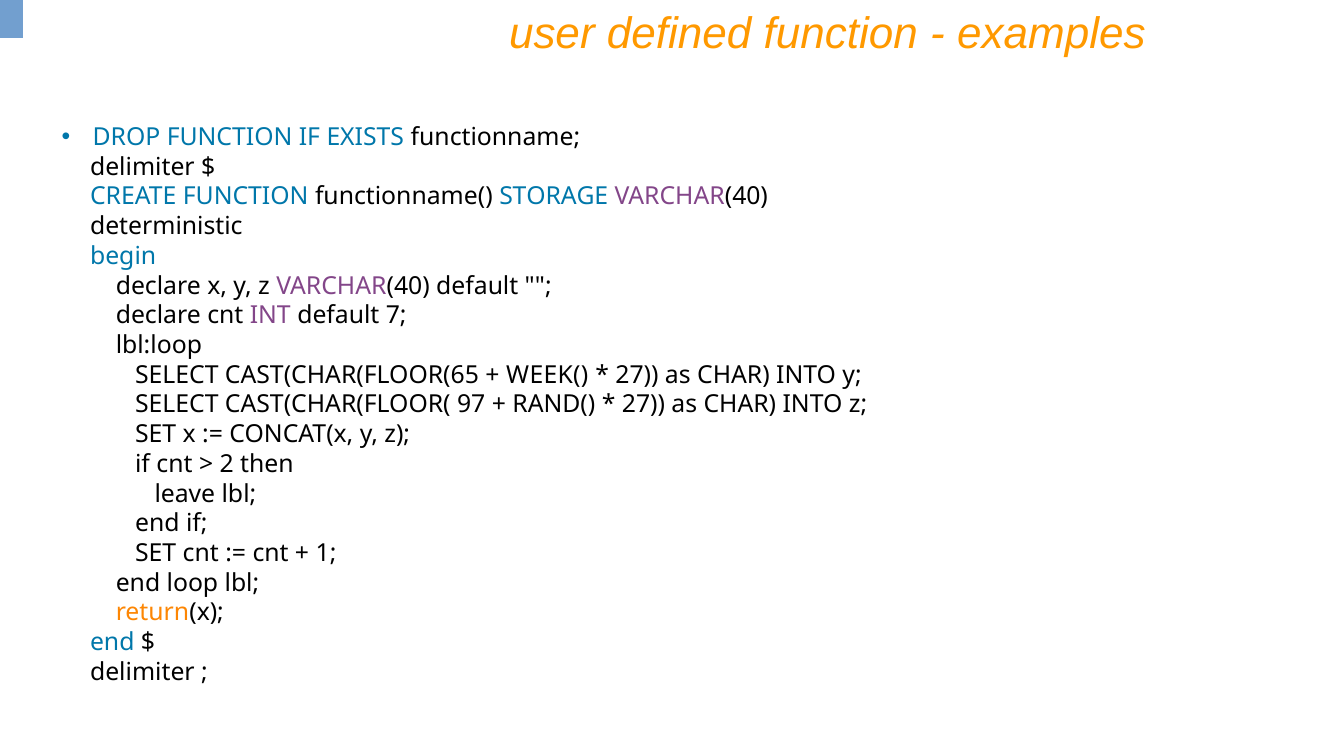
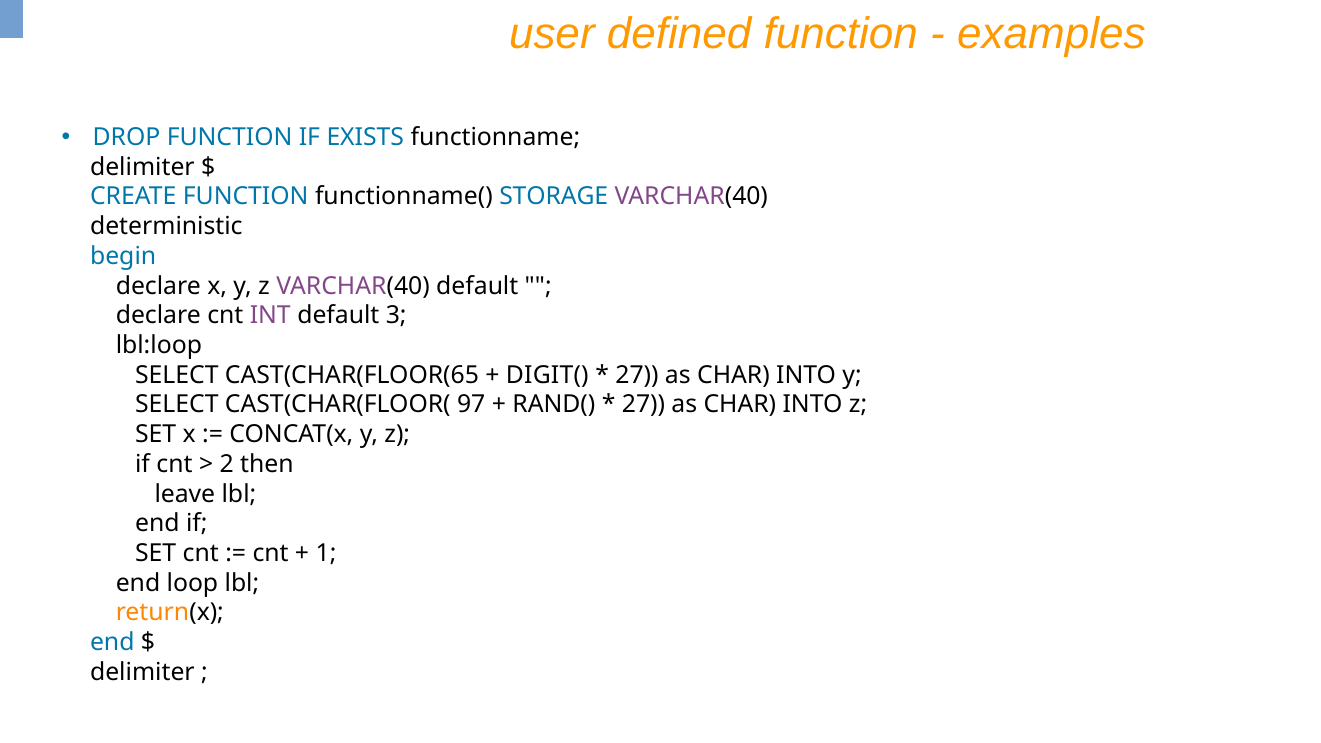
7: 7 -> 3
WEEK(: WEEK( -> DIGIT(
